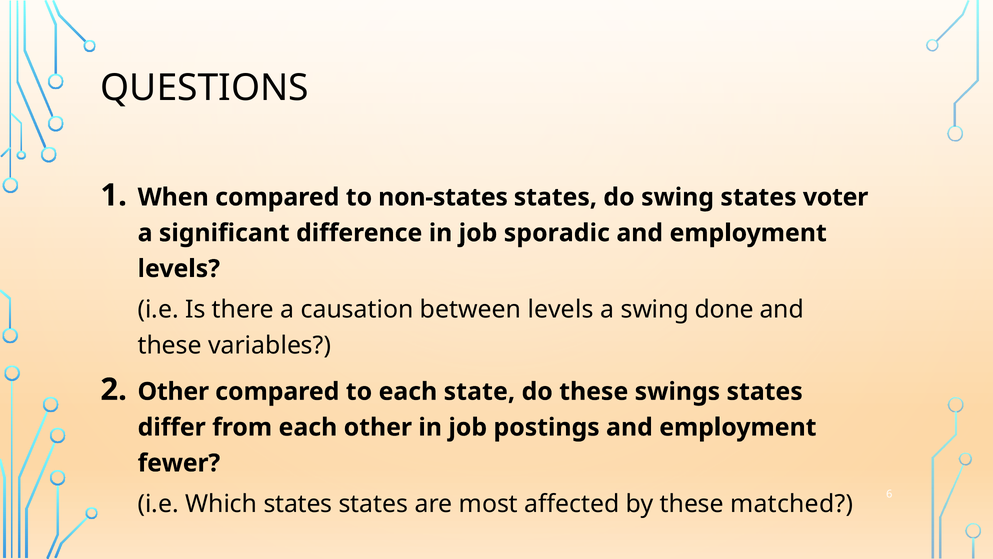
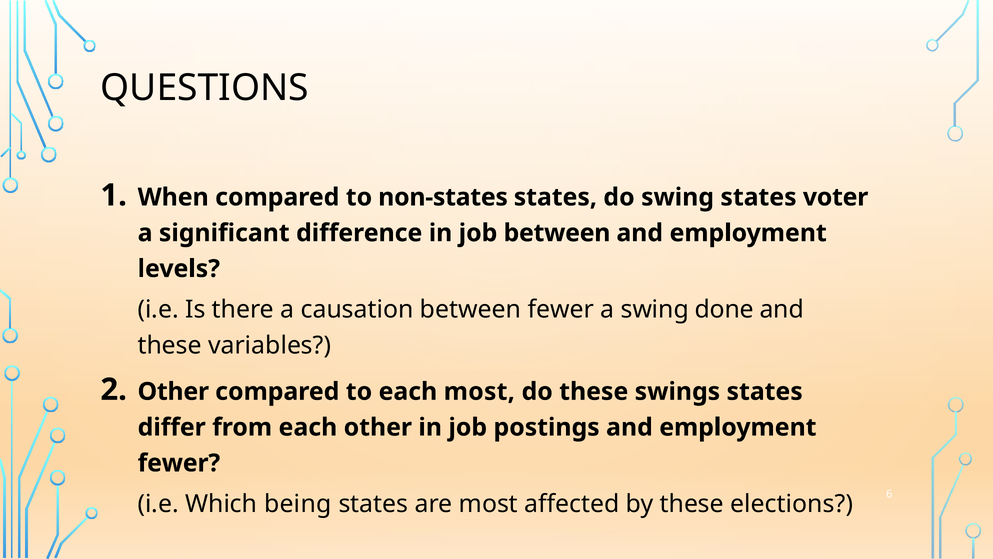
job sporadic: sporadic -> between
between levels: levels -> fewer
each state: state -> most
Which states: states -> being
matched: matched -> elections
